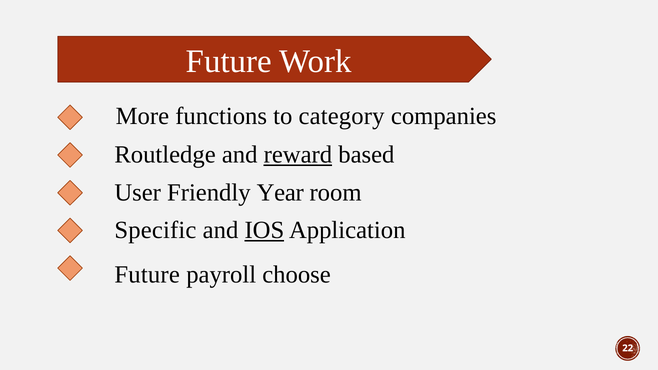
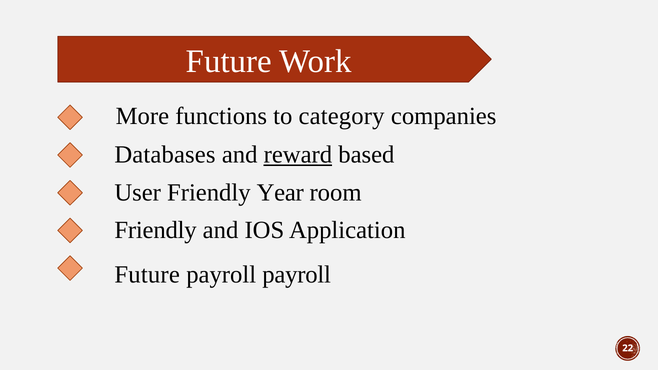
Routledge: Routledge -> Databases
Specific at (155, 230): Specific -> Friendly
IOS underline: present -> none
payroll choose: choose -> payroll
